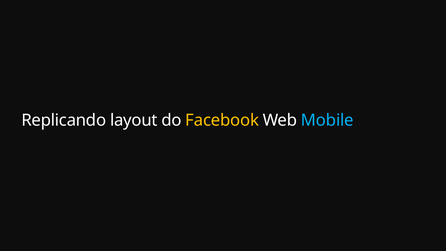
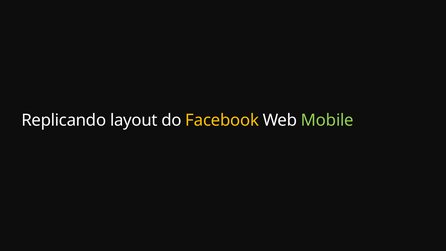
Mobile colour: light blue -> light green
